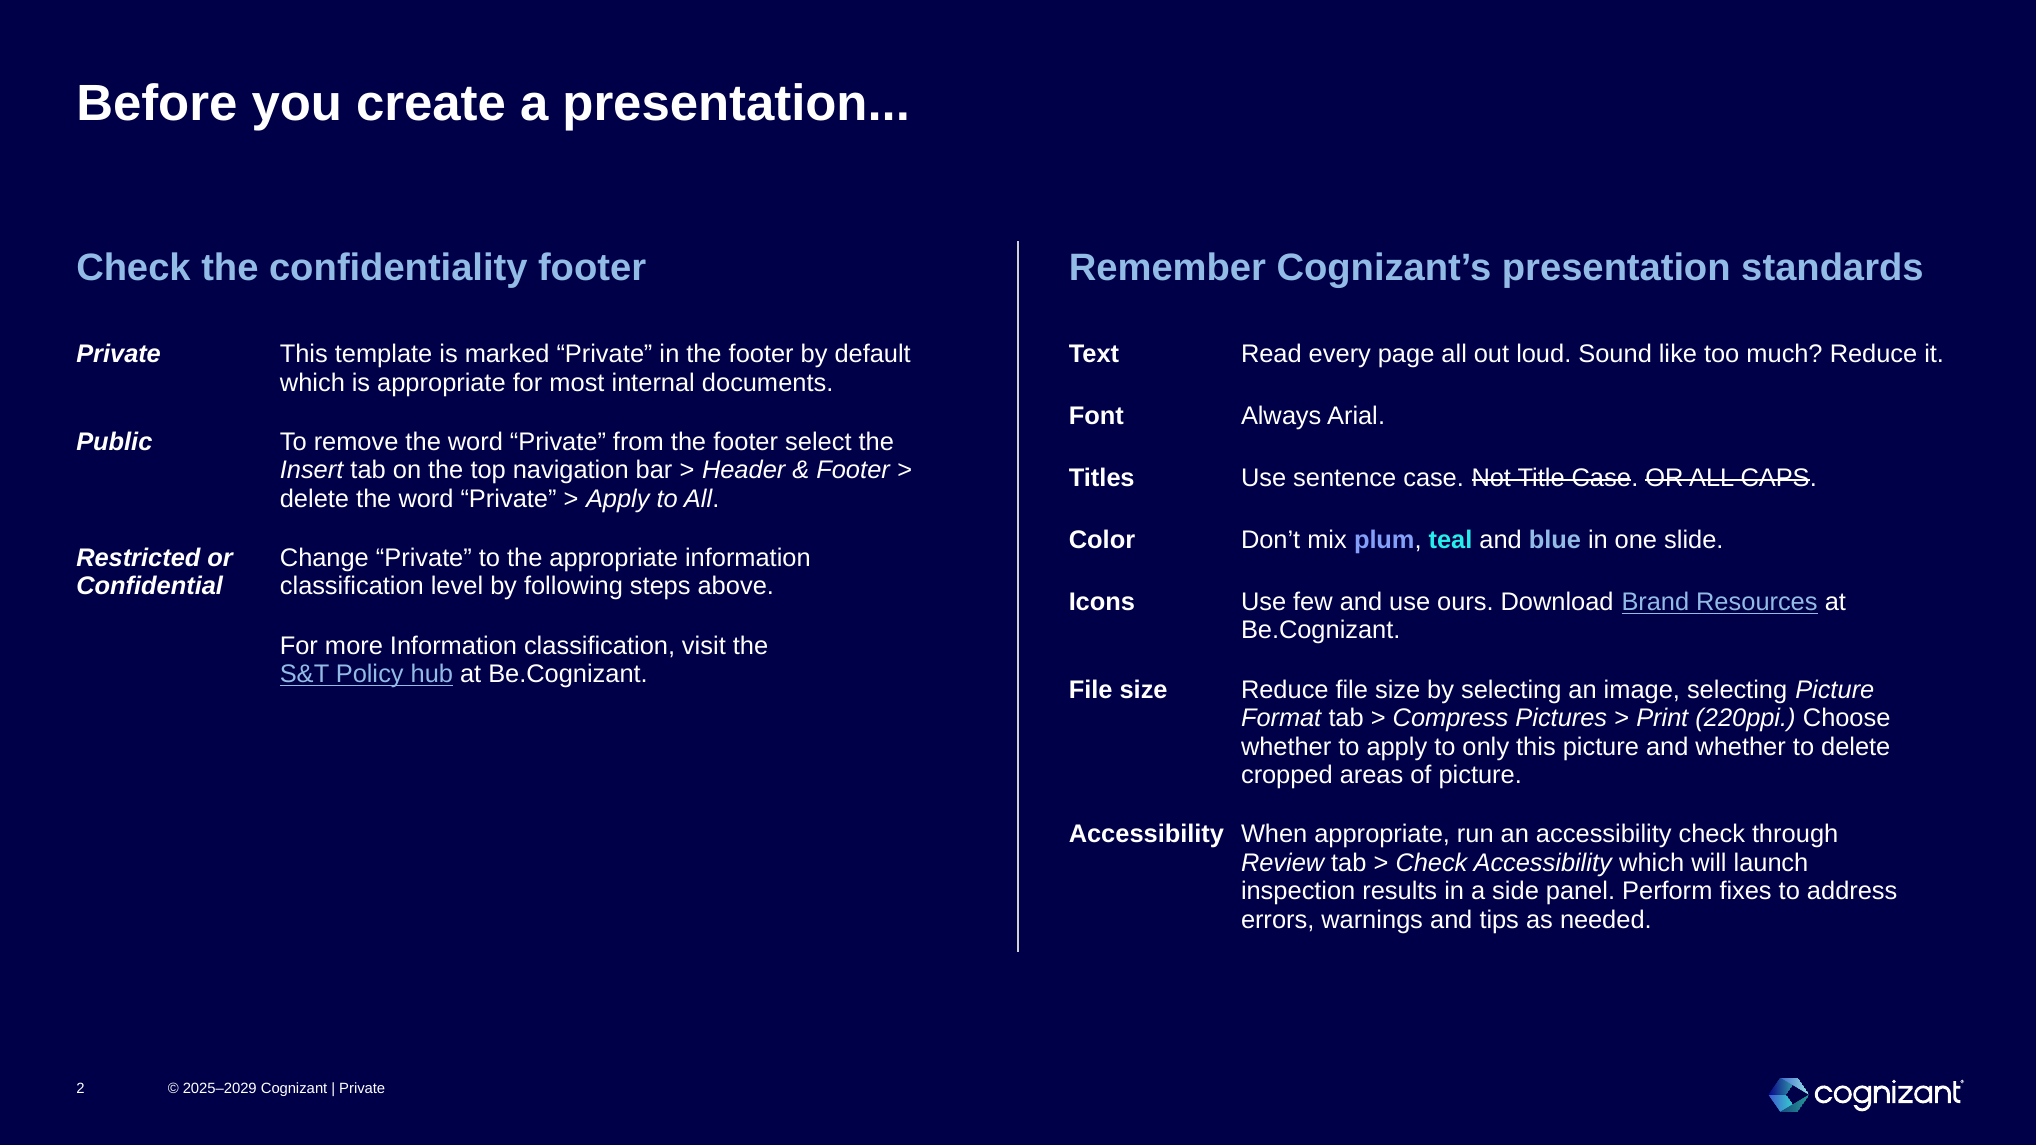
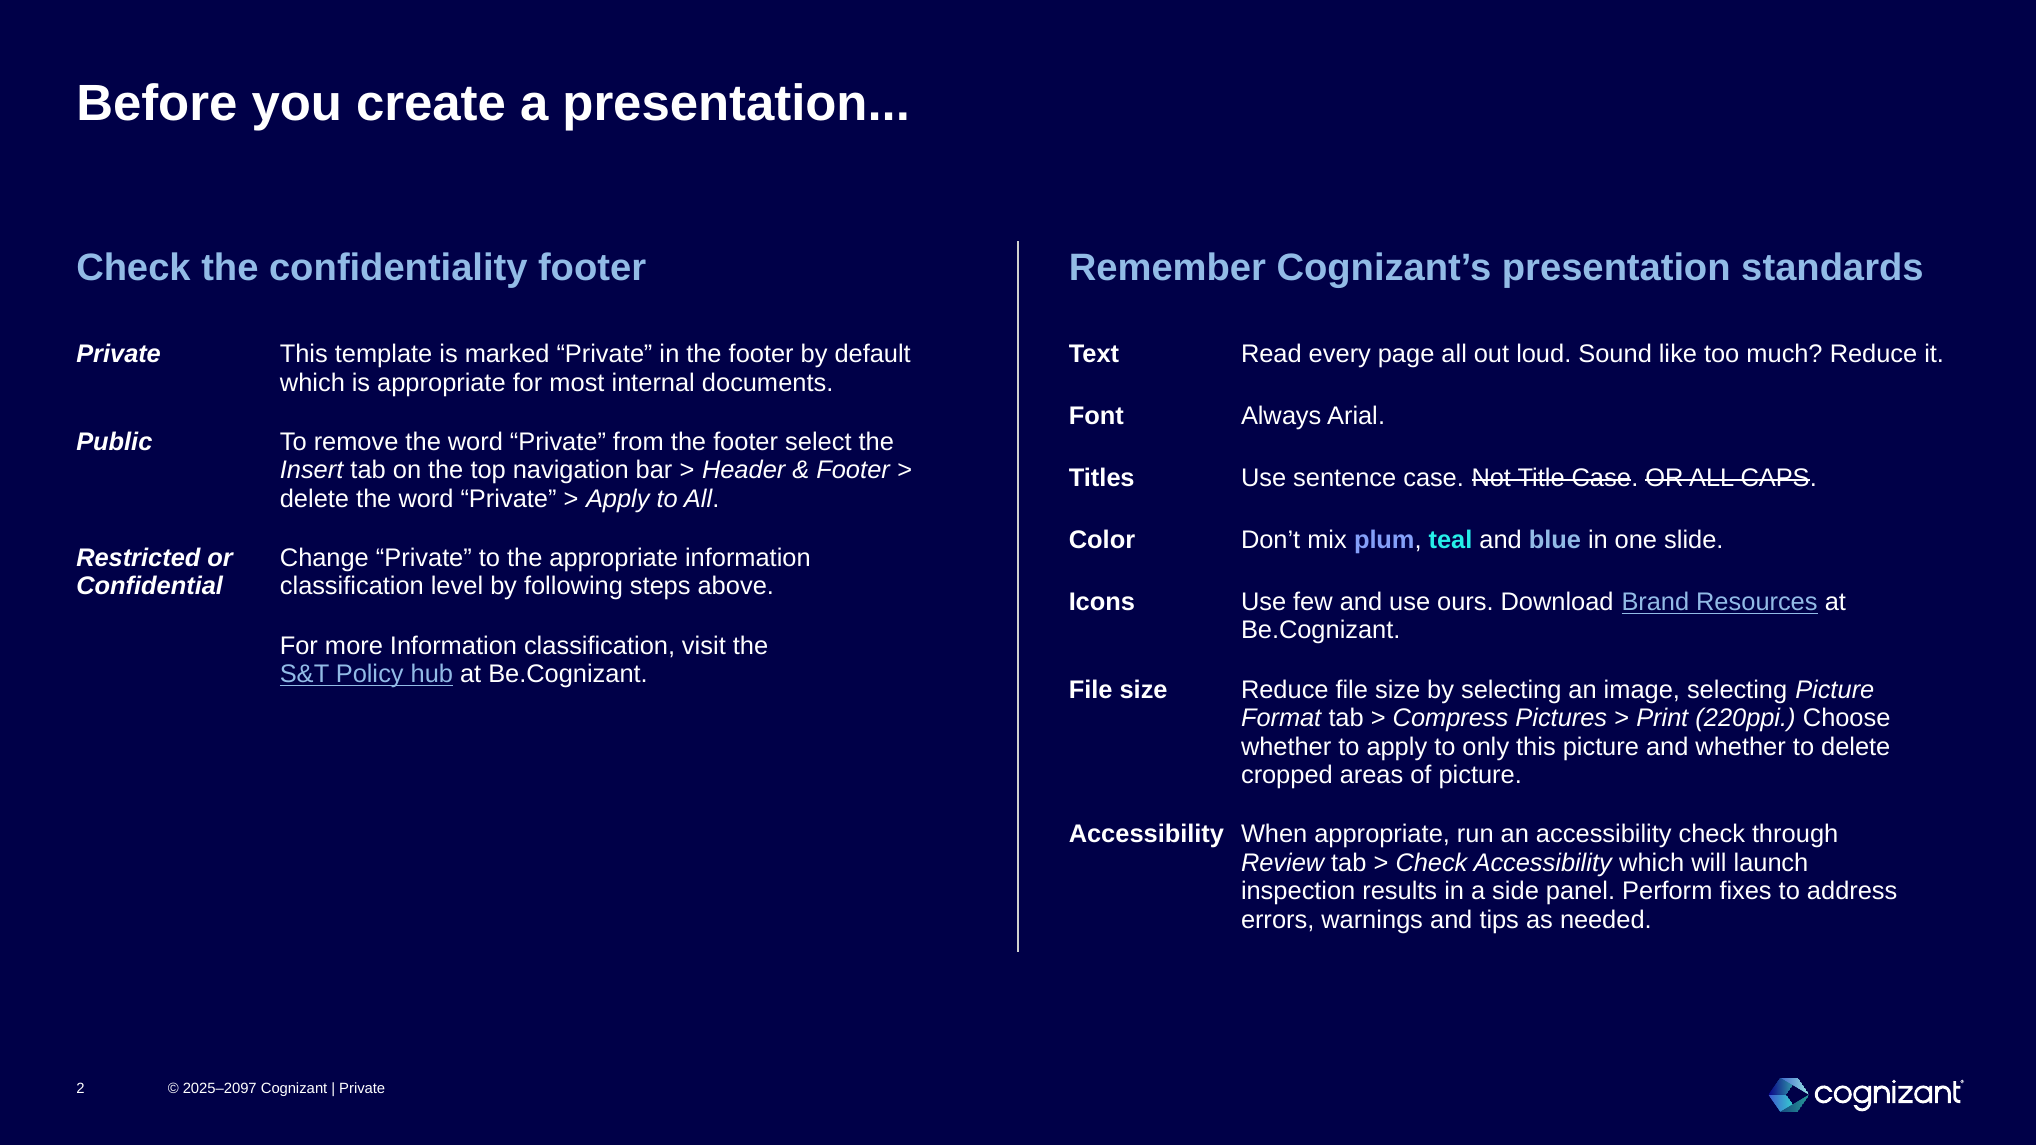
2025–2029: 2025–2029 -> 2025–2097
